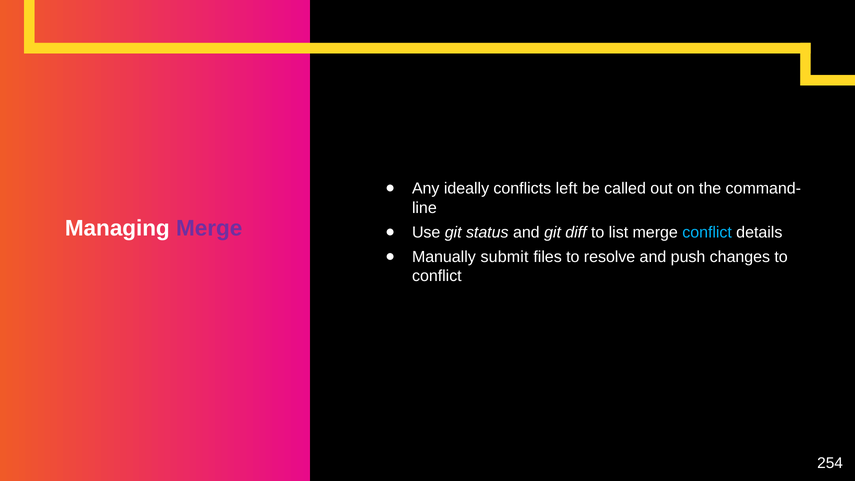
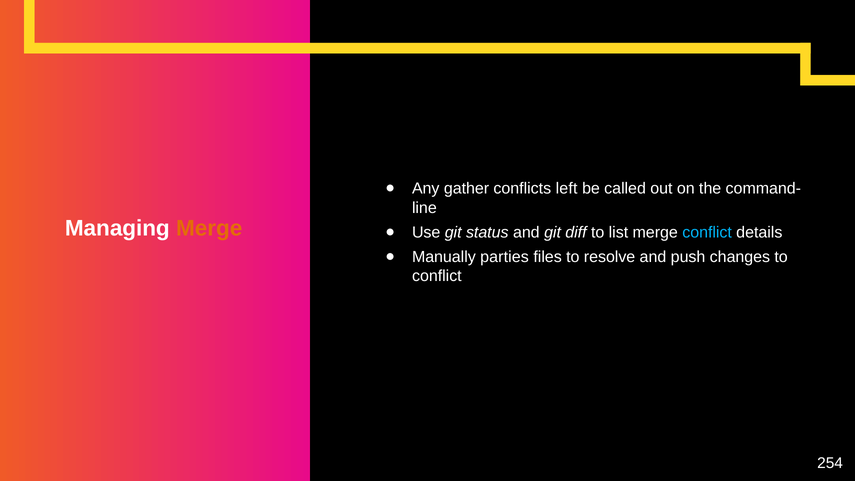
ideally: ideally -> gather
Merge at (209, 228) colour: purple -> orange
submit: submit -> parties
